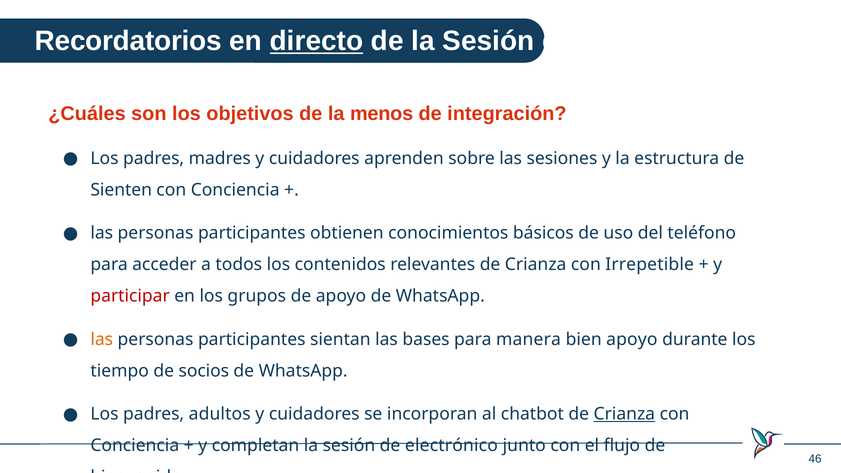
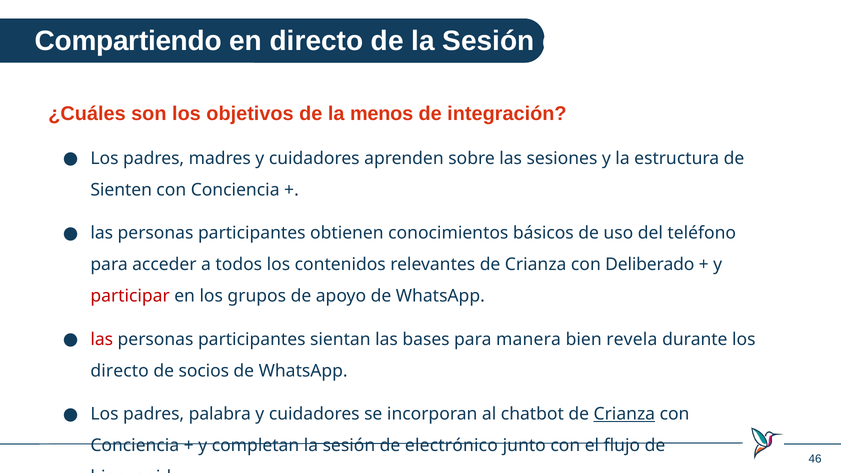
Recordatorios: Recordatorios -> Compartiendo
directo at (316, 41) underline: present -> none
Irrepetible: Irrepetible -> Deliberado
las at (102, 339) colour: orange -> red
bien apoyo: apoyo -> revela
tiempo at (120, 371): tiempo -> directo
adultos: adultos -> palabra
